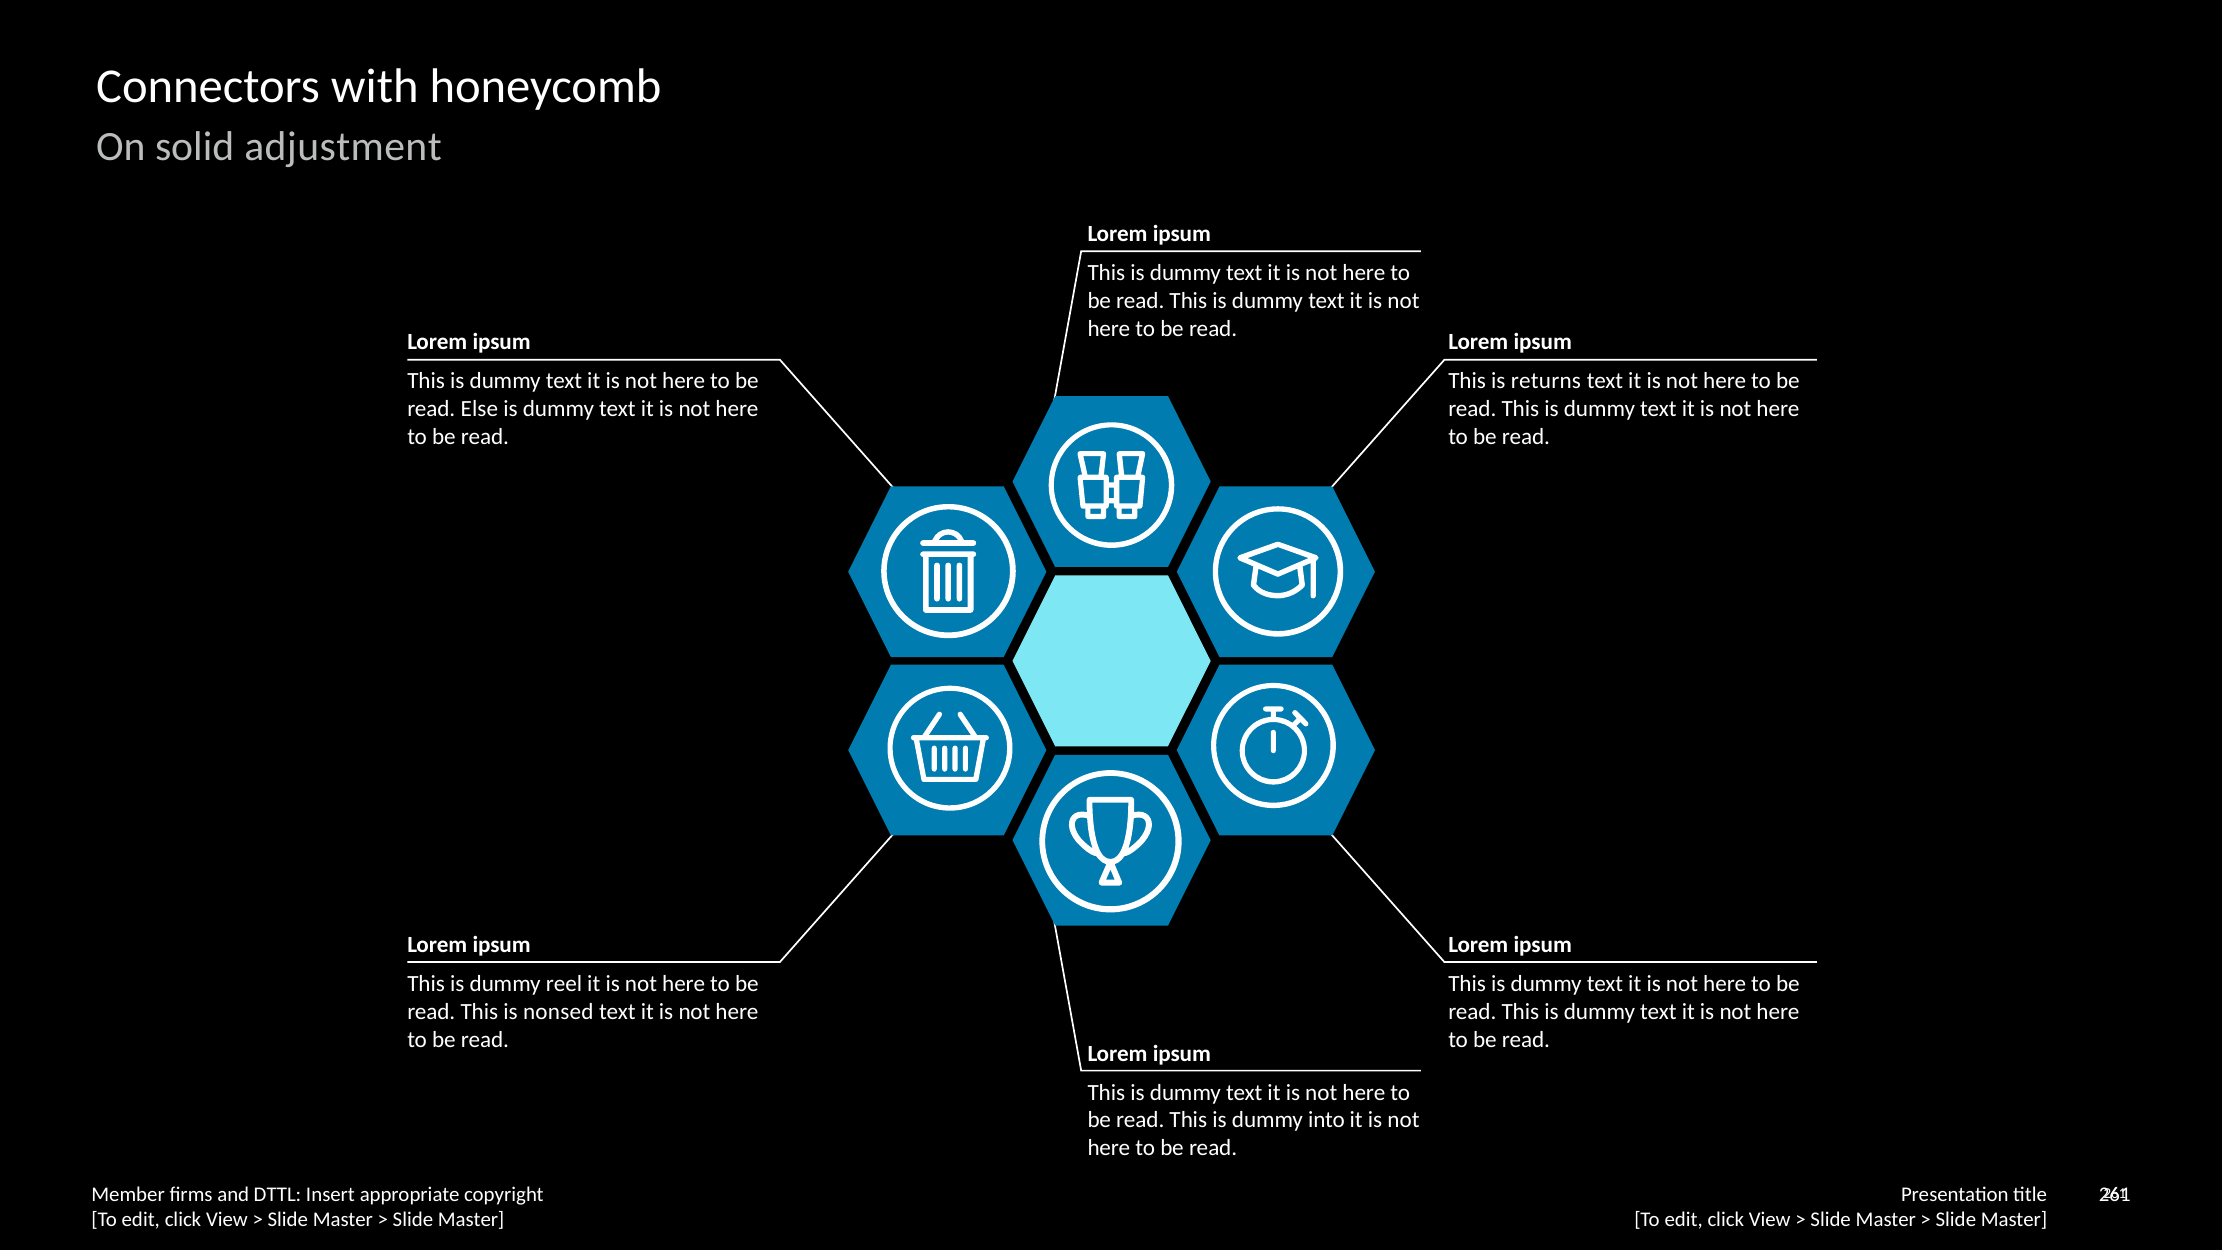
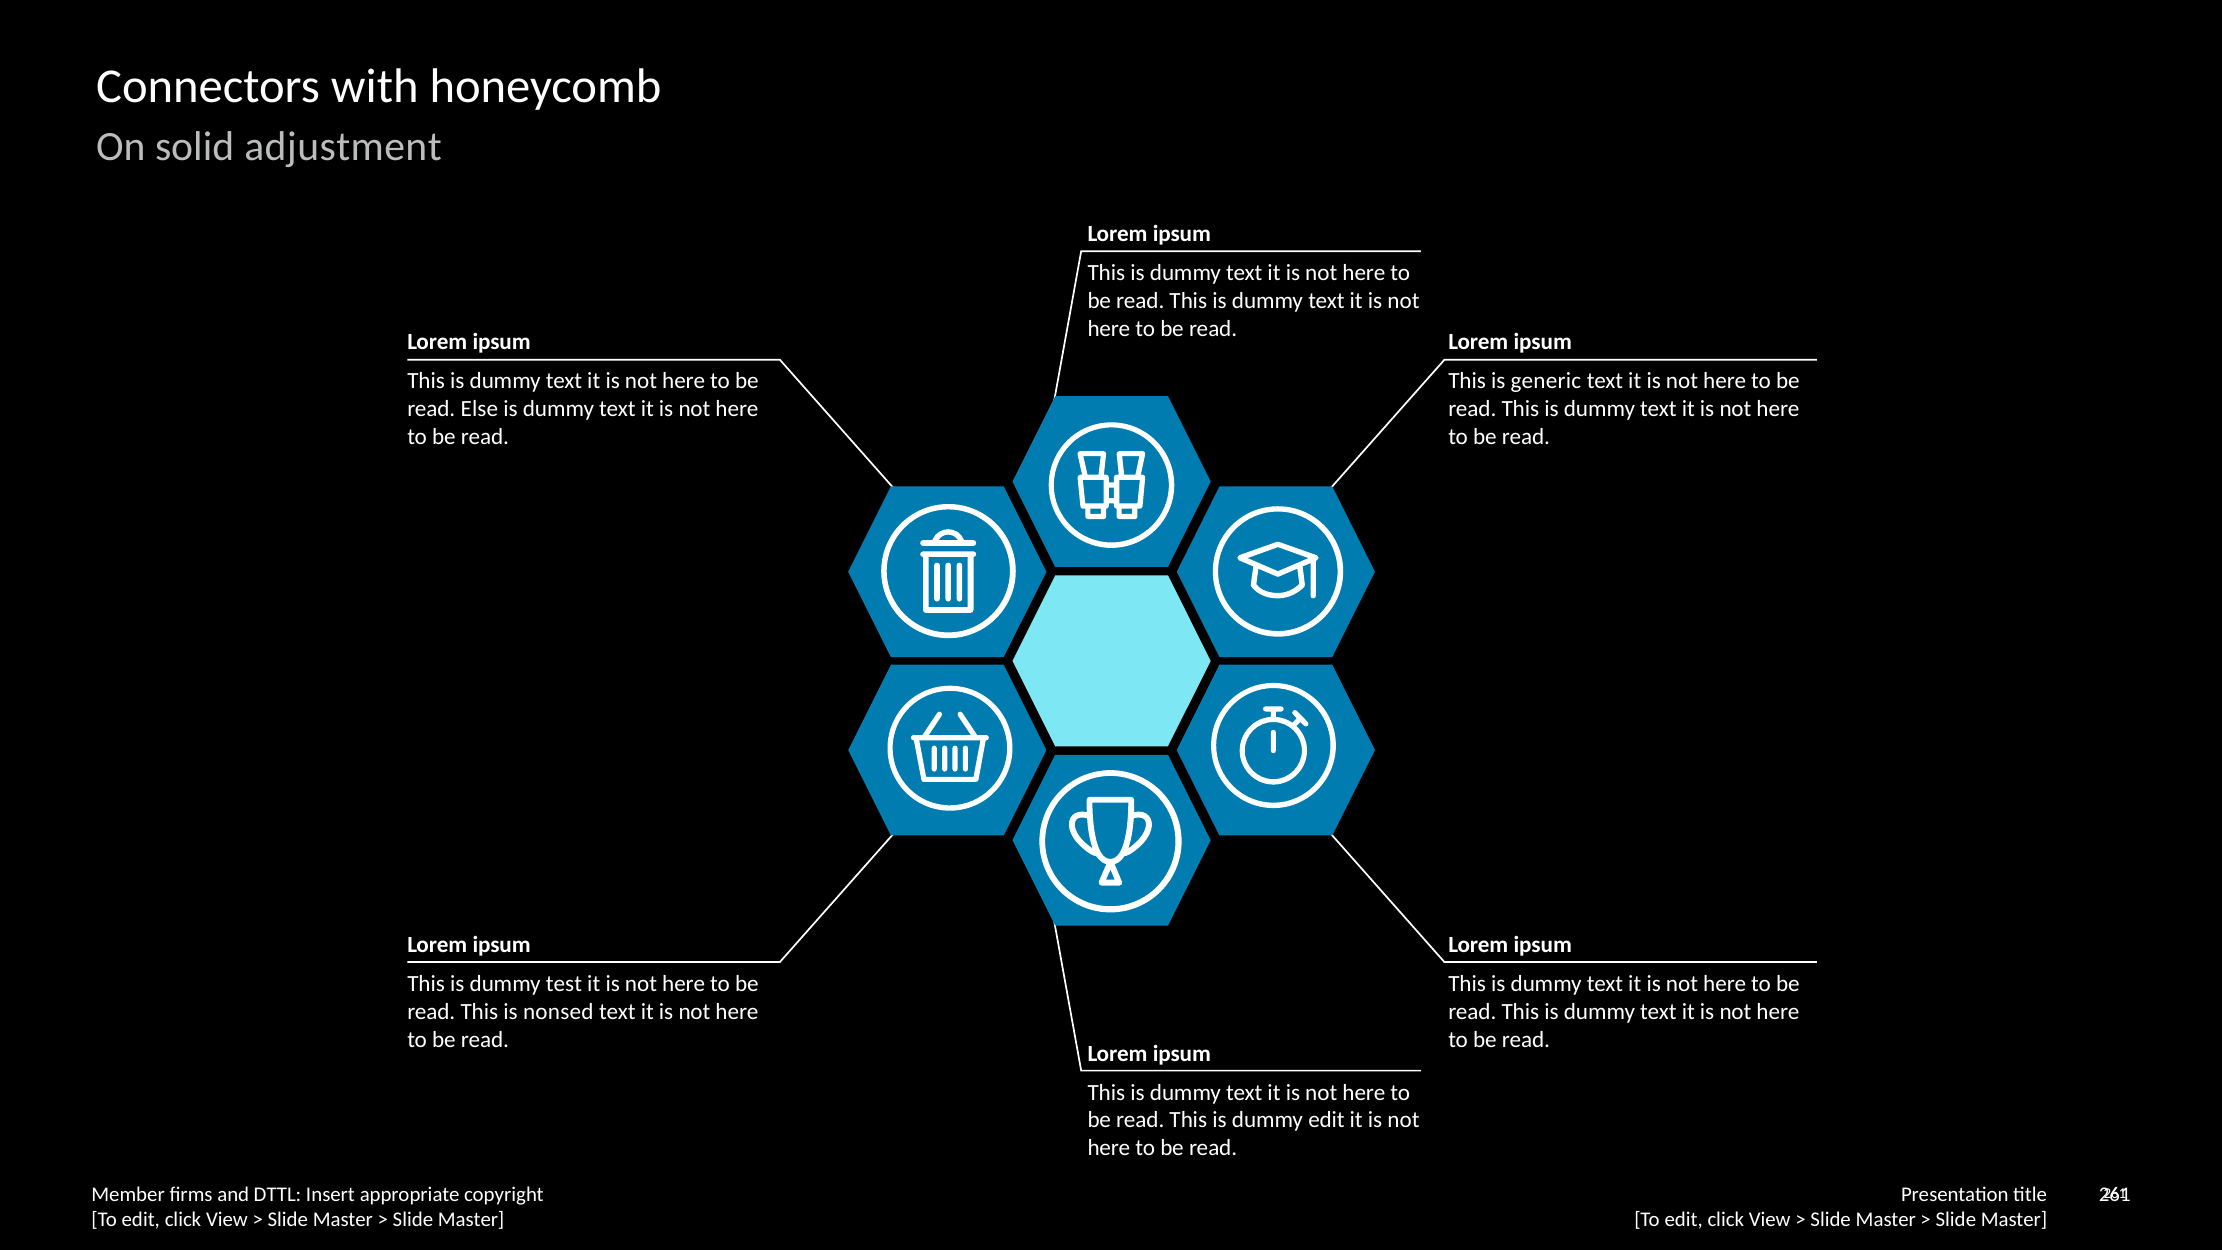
returns: returns -> generic
reel: reel -> test
dummy into: into -> edit
